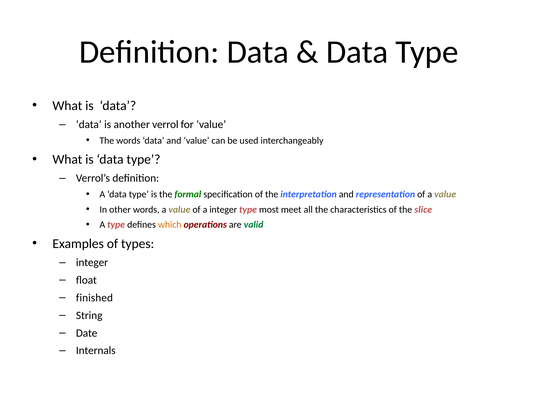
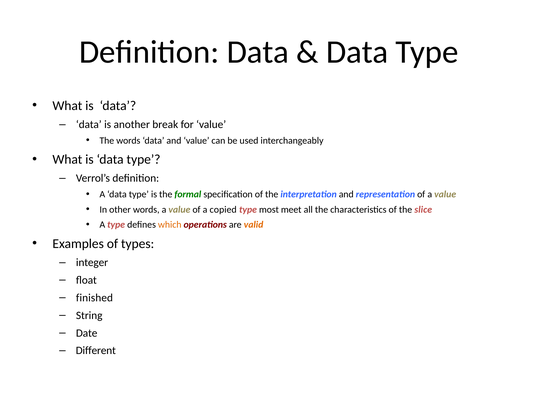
verrol: verrol -> break
a integer: integer -> copied
valid colour: green -> orange
Internals: Internals -> Different
